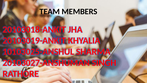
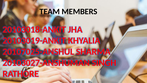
10103025-ANSHUL: 10103025-ANSHUL -> 20107025-ANSHUL
